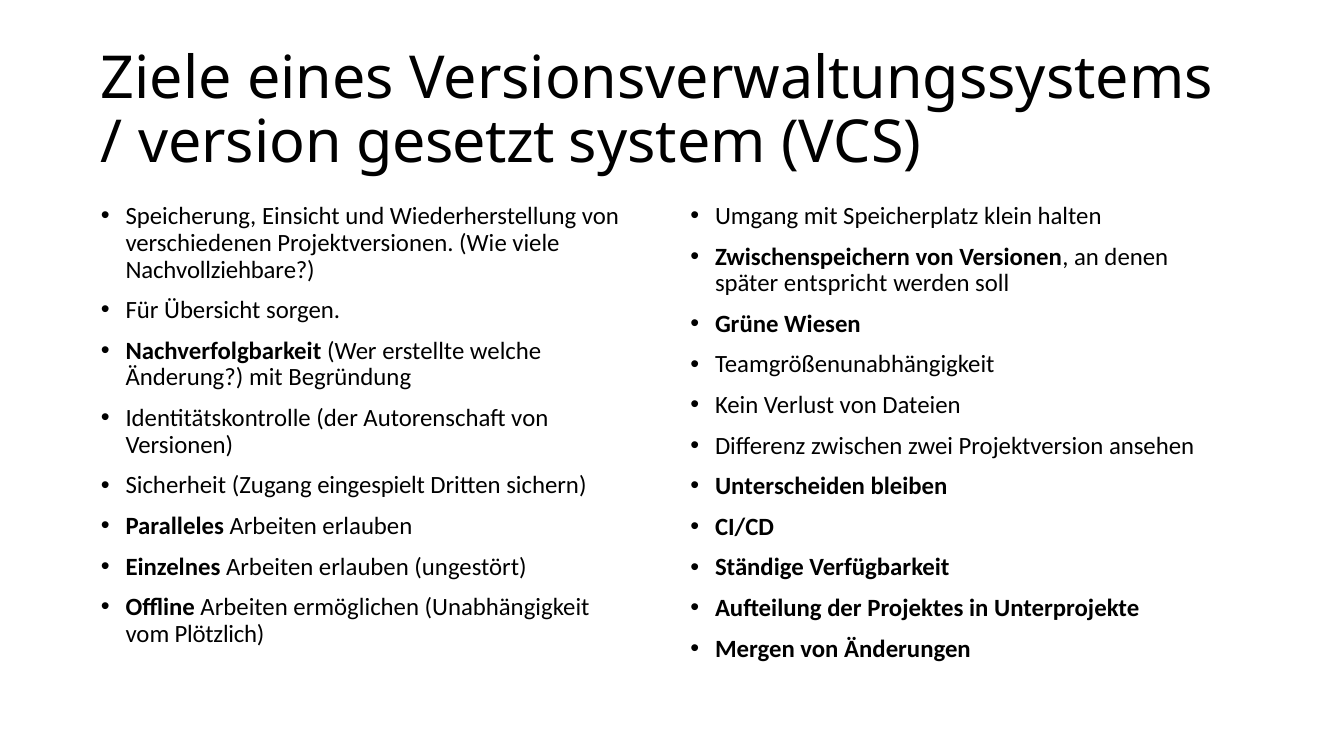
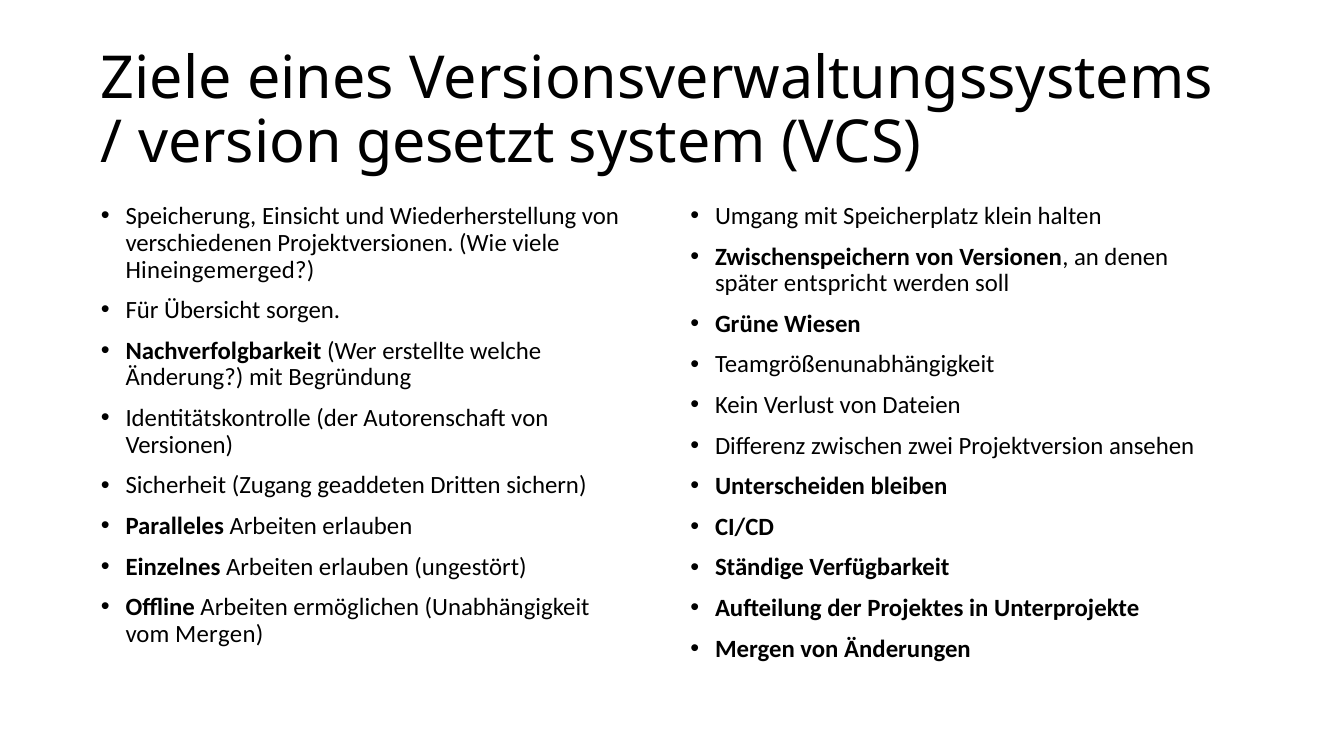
Nachvollziehbare: Nachvollziehbare -> Hineingemerged
eingespielt: eingespielt -> geaddeten
vom Plötzlich: Plötzlich -> Mergen
